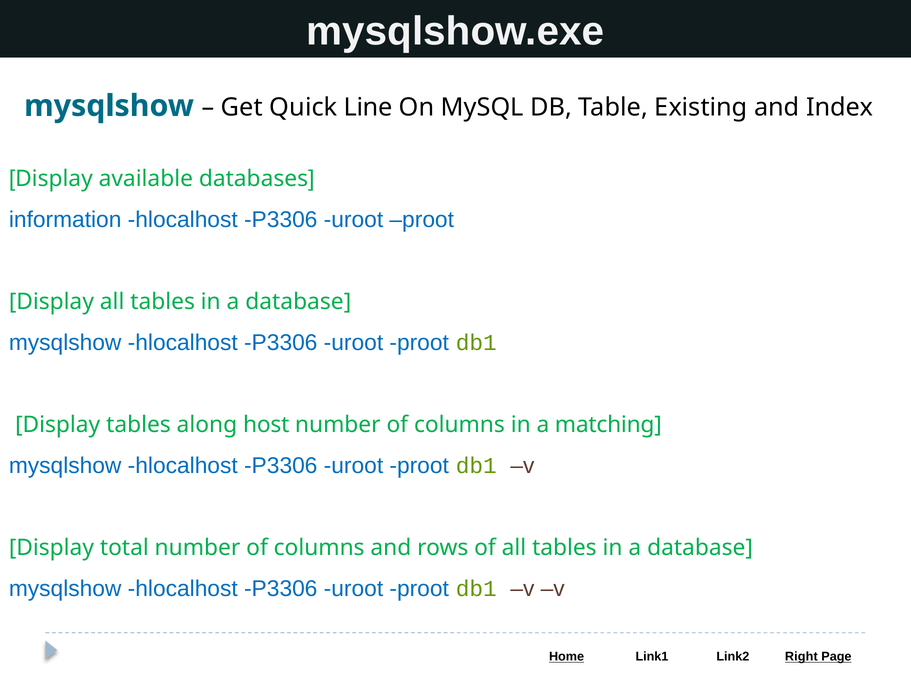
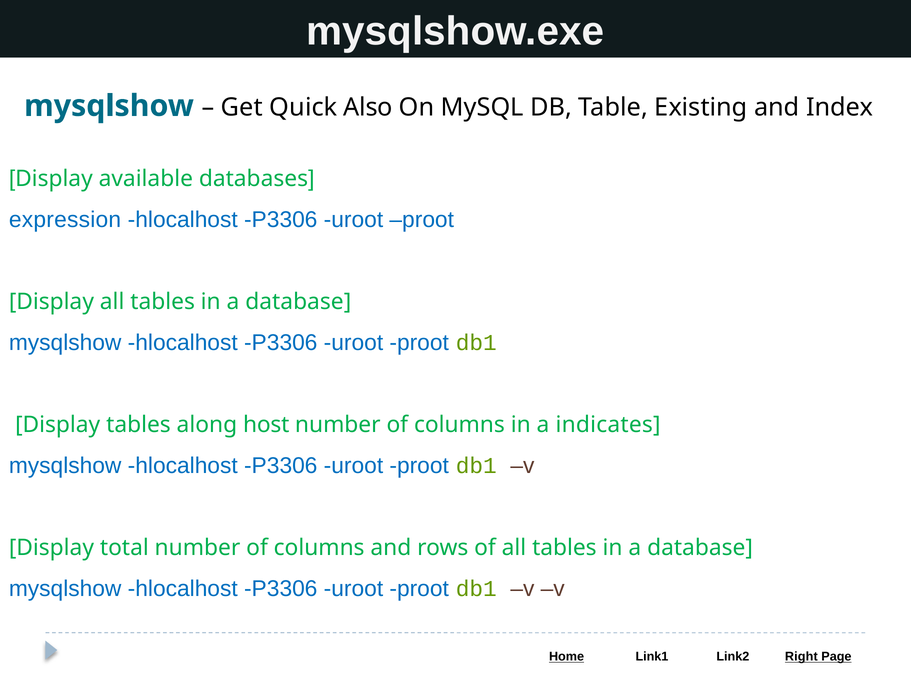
Line: Line -> Also
information: information -> expression
matching: matching -> indicates
